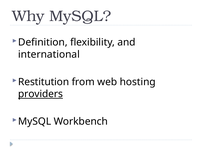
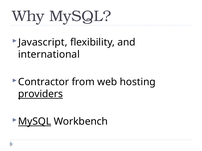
Definition: Definition -> Javascript
Restitution: Restitution -> Contractor
MySQL at (35, 122) underline: none -> present
